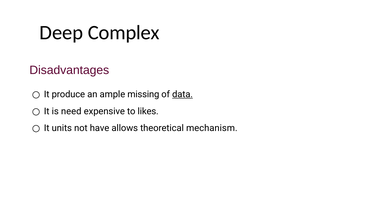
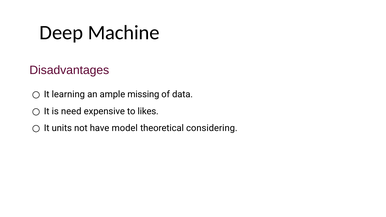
Complex: Complex -> Machine
produce: produce -> learning
data underline: present -> none
allows: allows -> model
mechanism: mechanism -> considering
